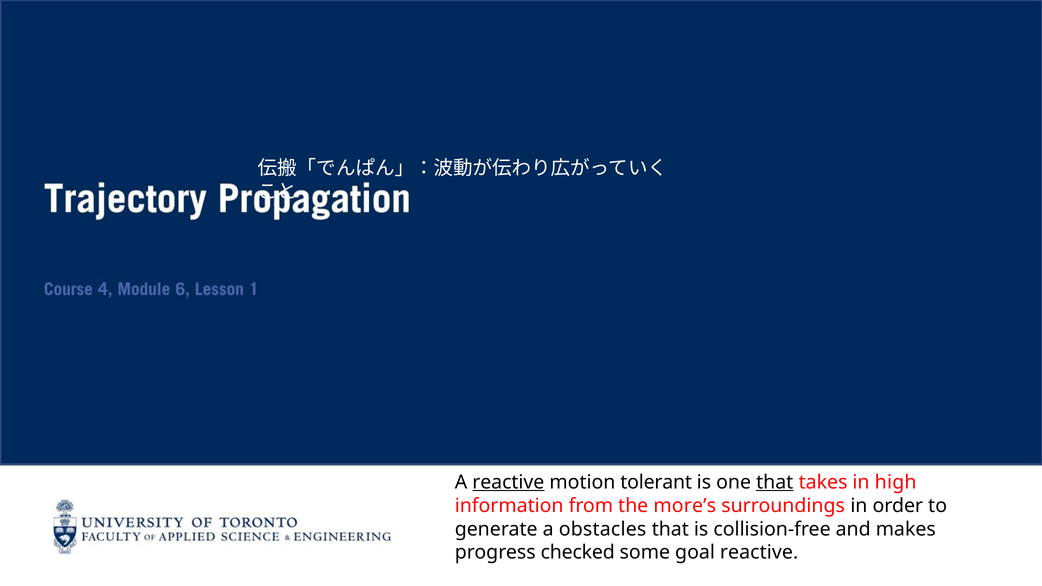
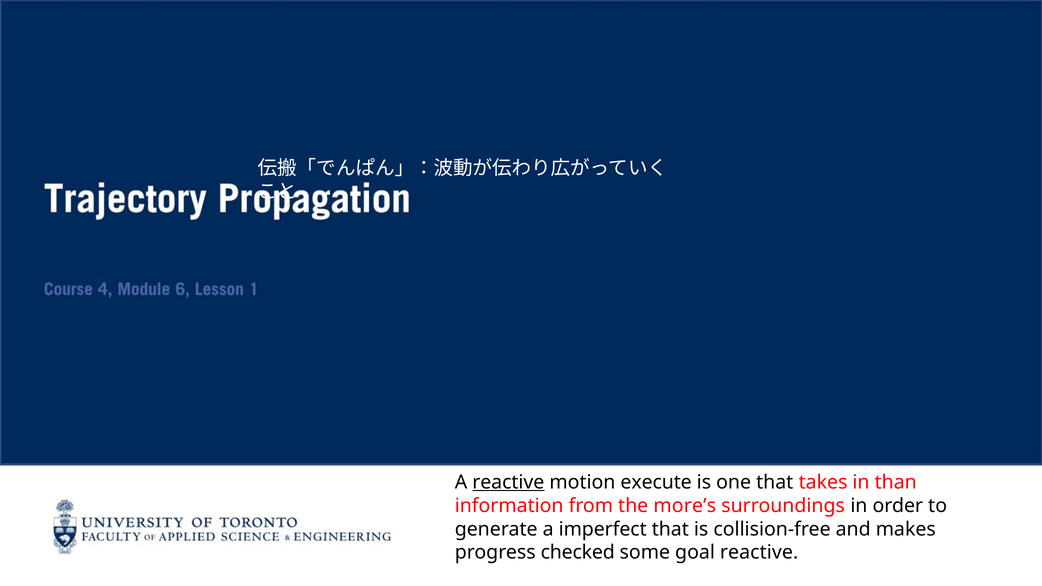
tolerant: tolerant -> execute
that at (775, 482) underline: present -> none
high: high -> than
obstacles: obstacles -> imperfect
